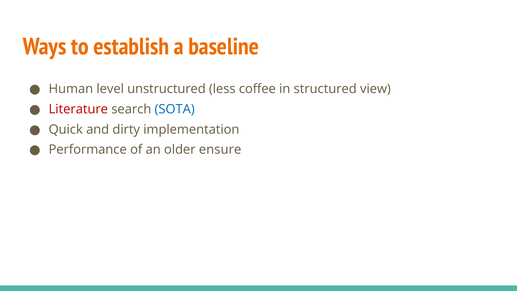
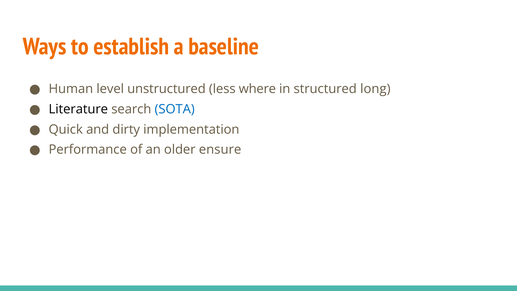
coffee: coffee -> where
view: view -> long
Literature colour: red -> black
